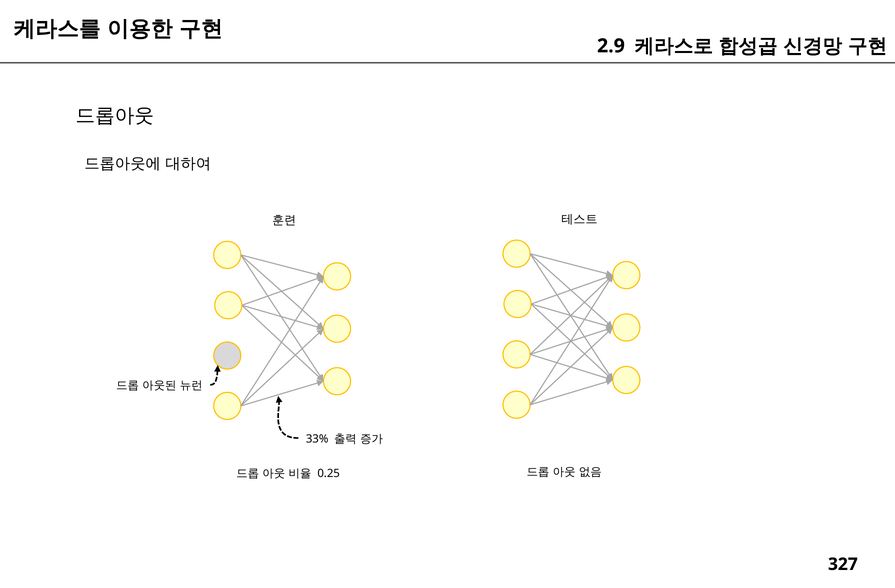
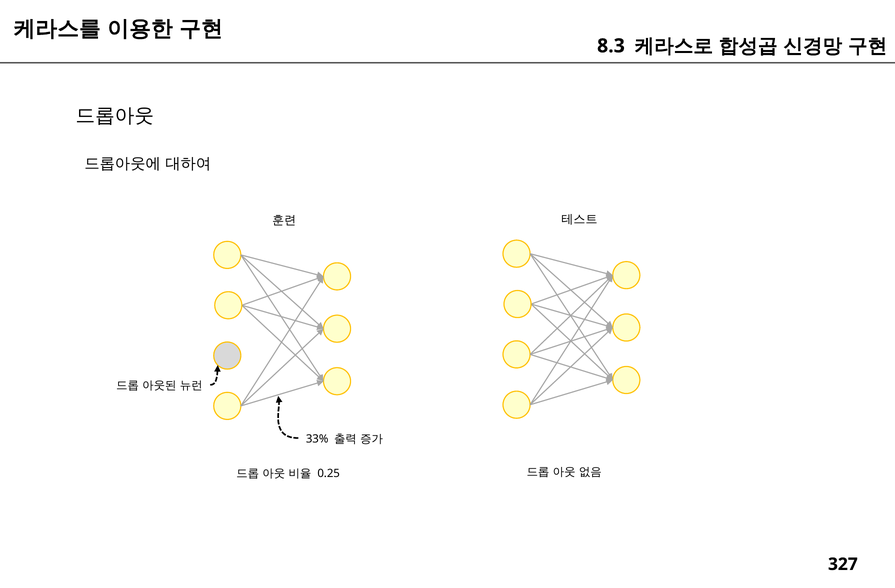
2.9: 2.9 -> 8.3
